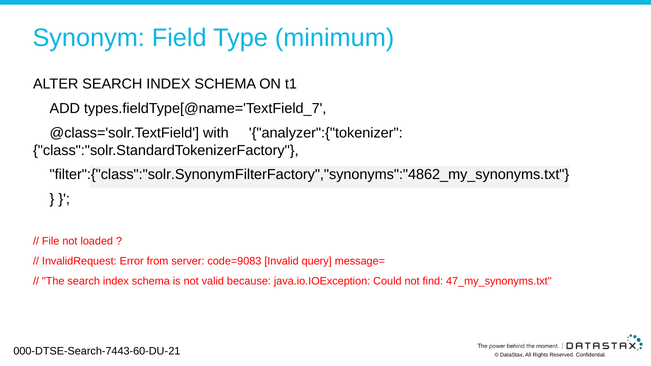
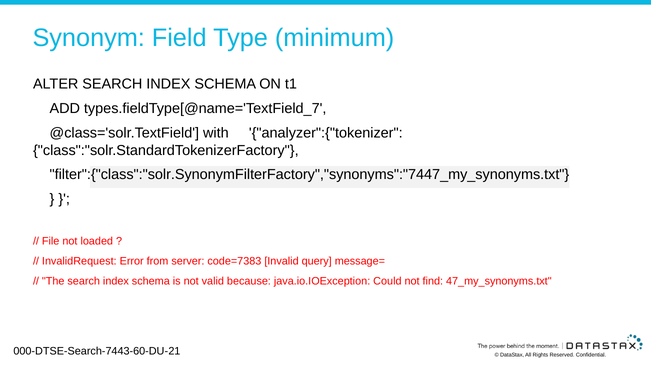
filter":{"class":"solr.SynonymFilterFactory","synonyms":"4862_my_synonyms.txt: filter":{"class":"solr.SynonymFilterFactory","synonyms":"4862_my_synonyms.txt -> filter":{"class":"solr.SynonymFilterFactory","synonyms":"7447_my_synonyms.txt
code=9083: code=9083 -> code=7383
